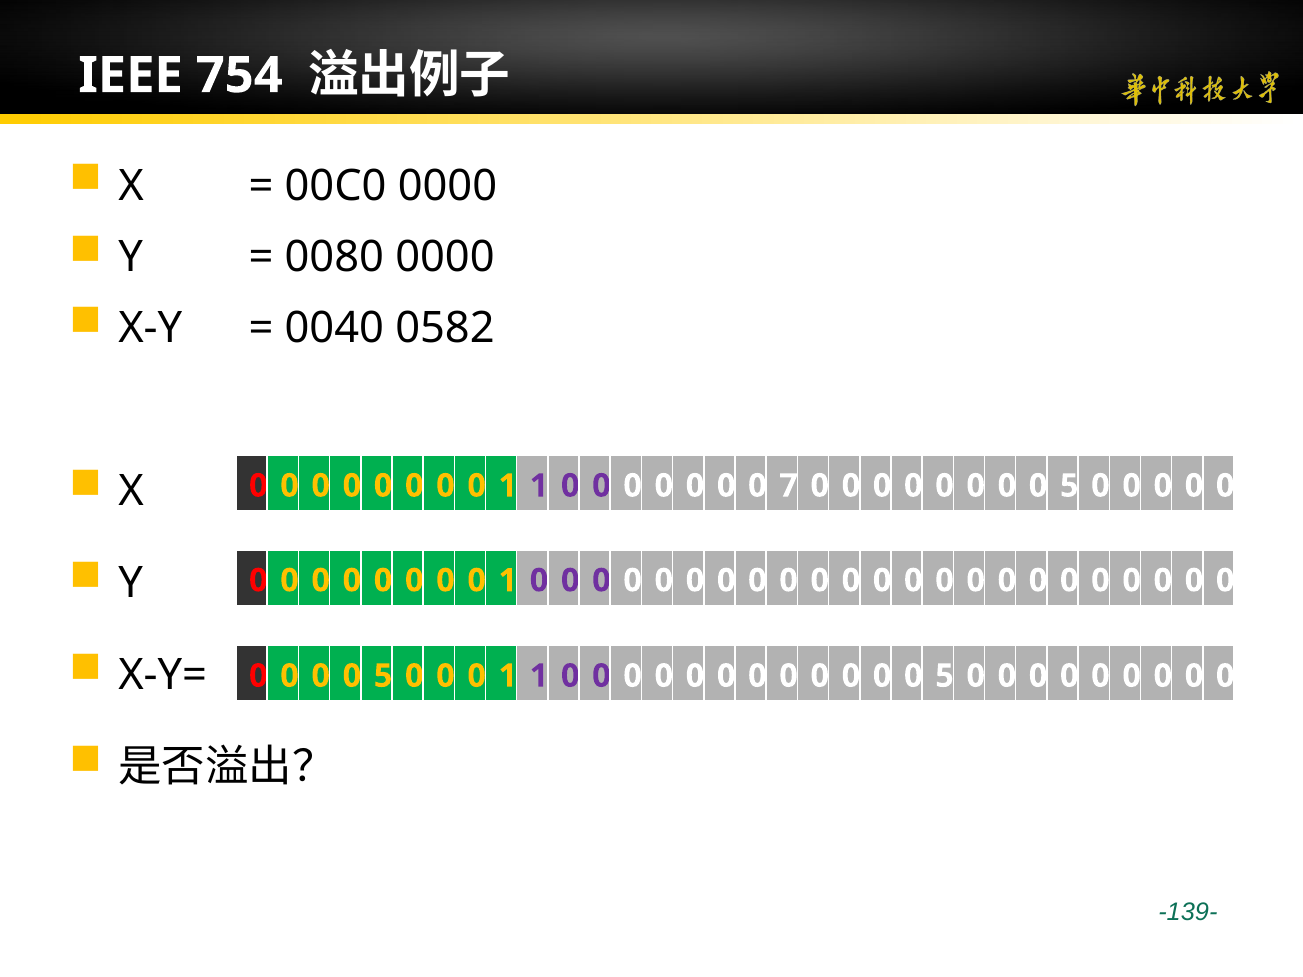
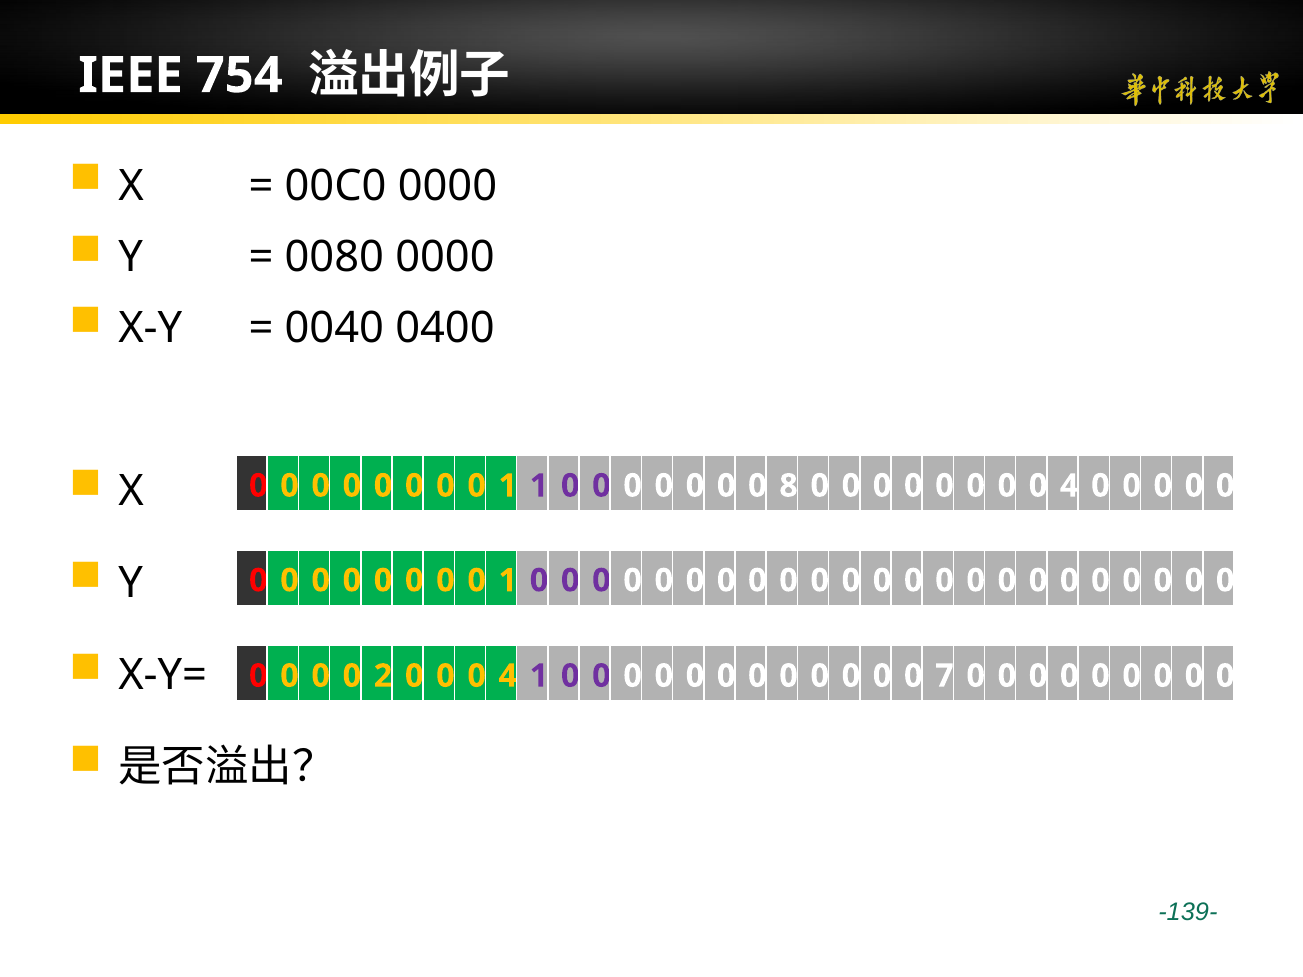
0582: 0582 -> 0400
7: 7 -> 8
5 at (1069, 486): 5 -> 4
5 at (383, 676): 5 -> 2
1 at (508, 676): 1 -> 4
5 at (945, 676): 5 -> 7
